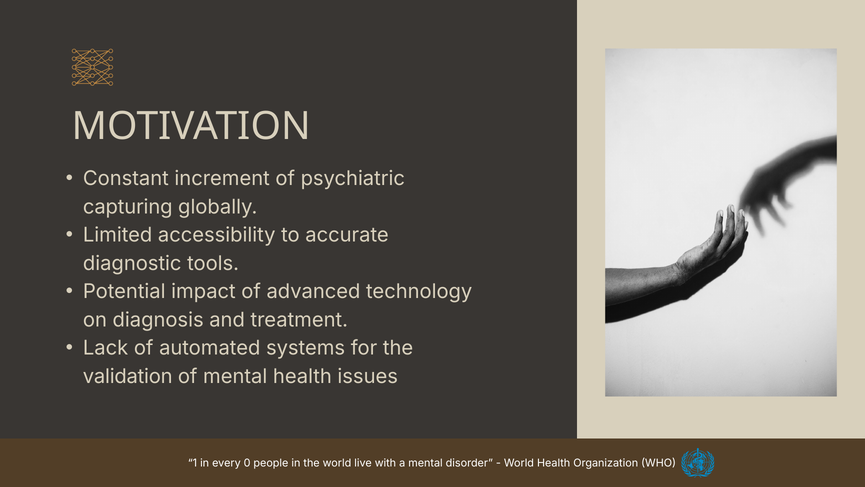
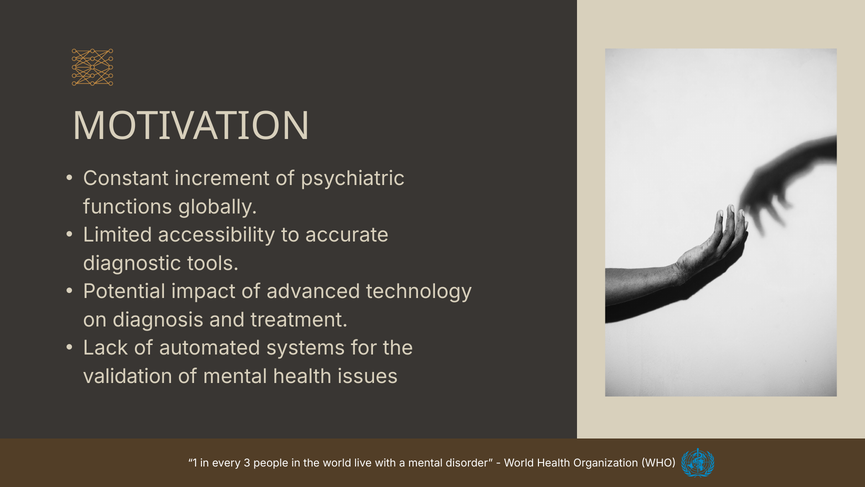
capturing: capturing -> functions
0: 0 -> 3
